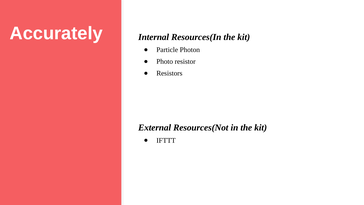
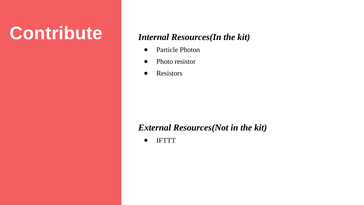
Accurately: Accurately -> Contribute
